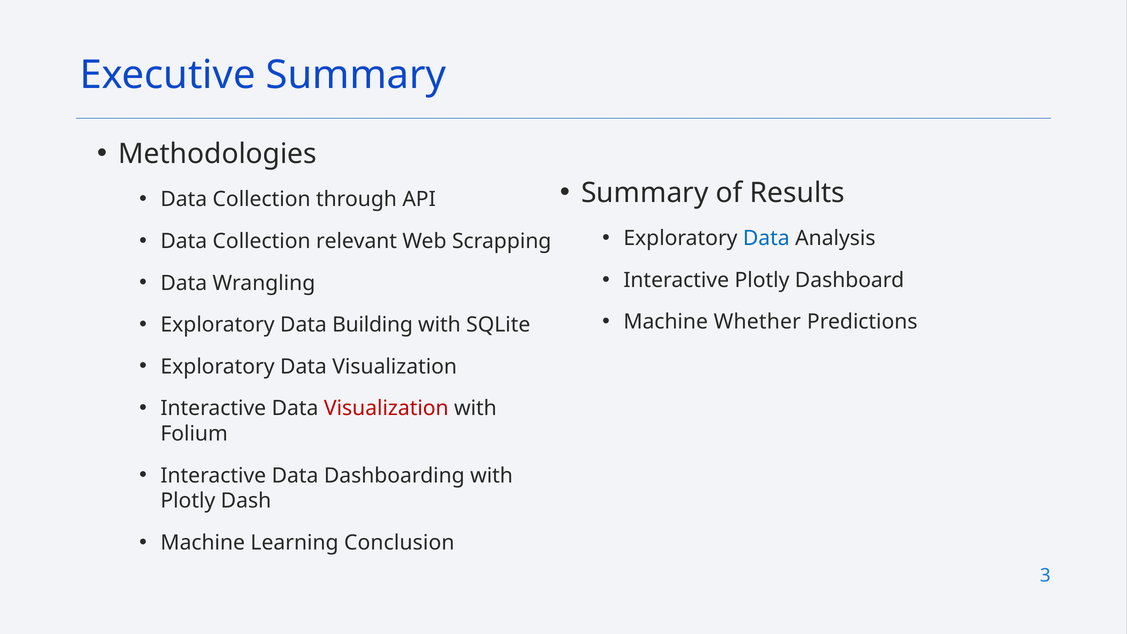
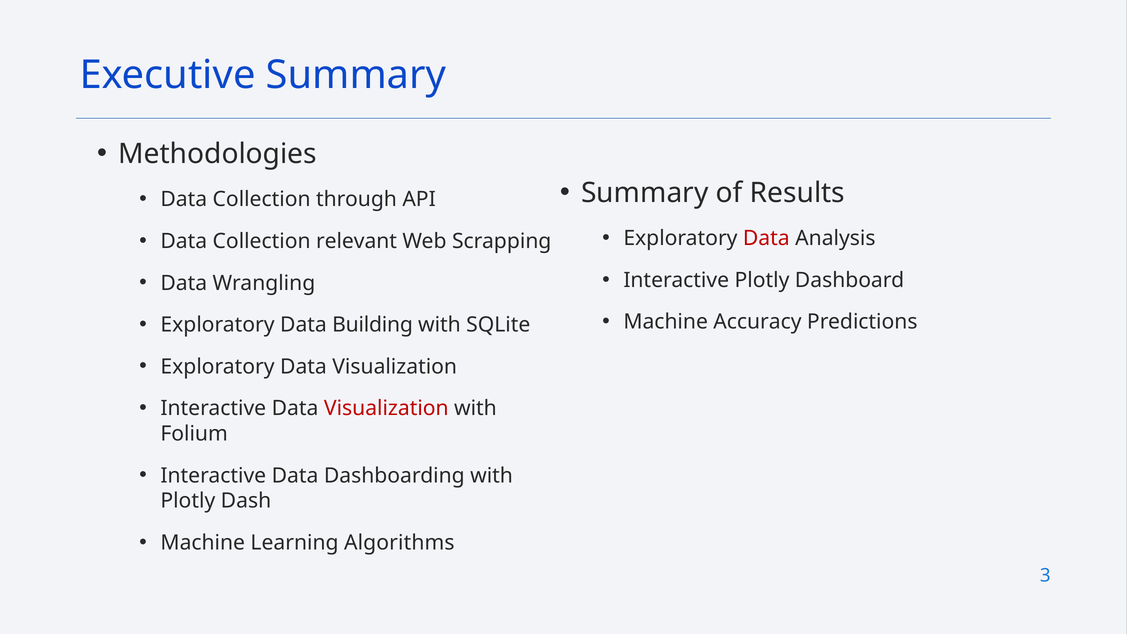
Data at (766, 238) colour: blue -> red
Whether: Whether -> Accuracy
Conclusion: Conclusion -> Algorithms
